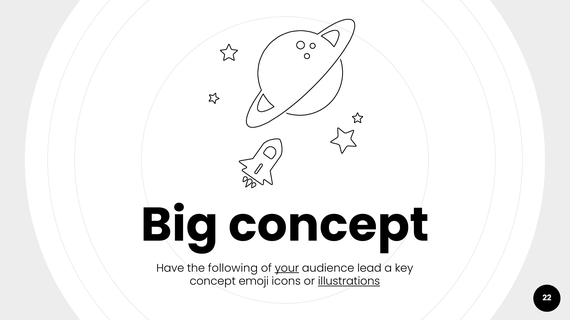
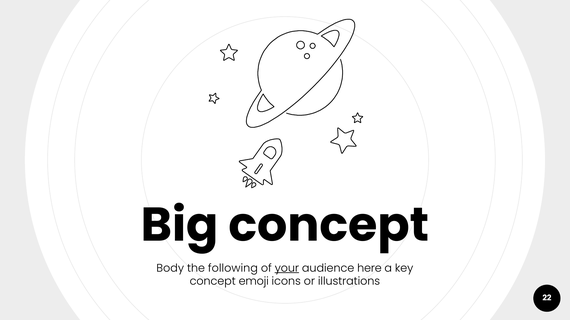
Have: Have -> Body
lead: lead -> here
illustrations underline: present -> none
